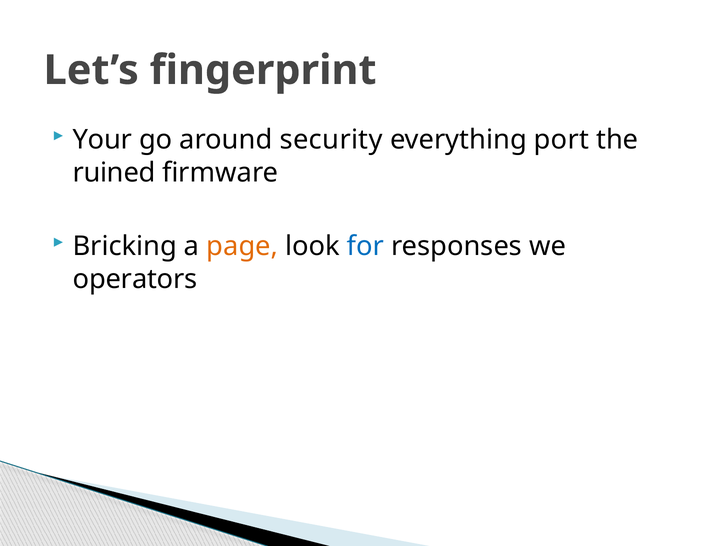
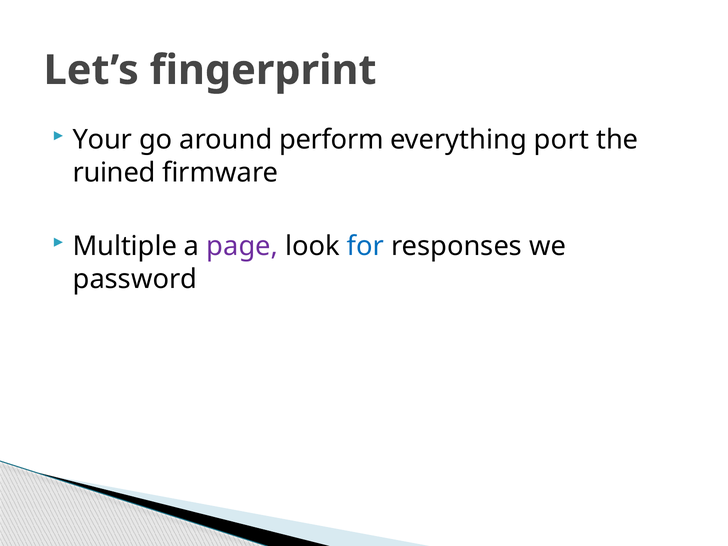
security: security -> perform
Bricking: Bricking -> Multiple
page colour: orange -> purple
operators: operators -> password
